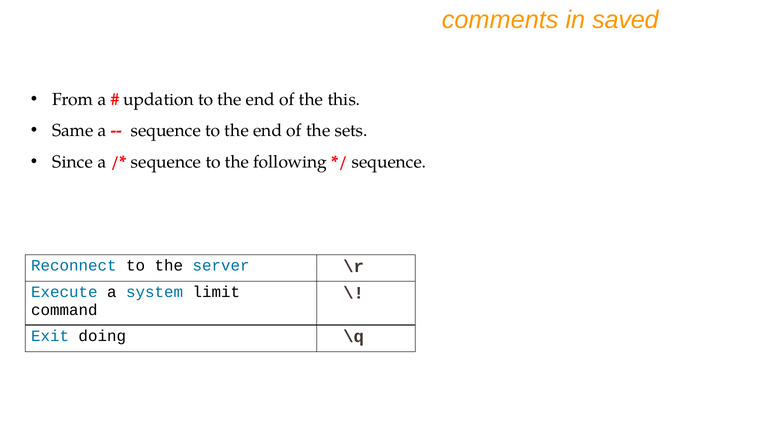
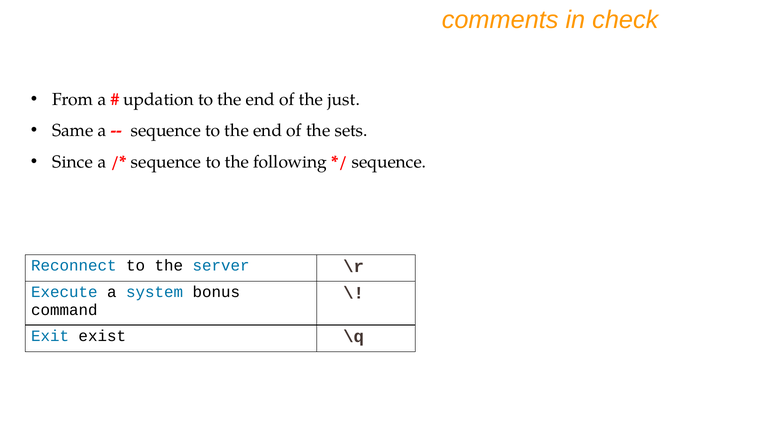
saved: saved -> check
this: this -> just
limit: limit -> bonus
doing: doing -> exist
